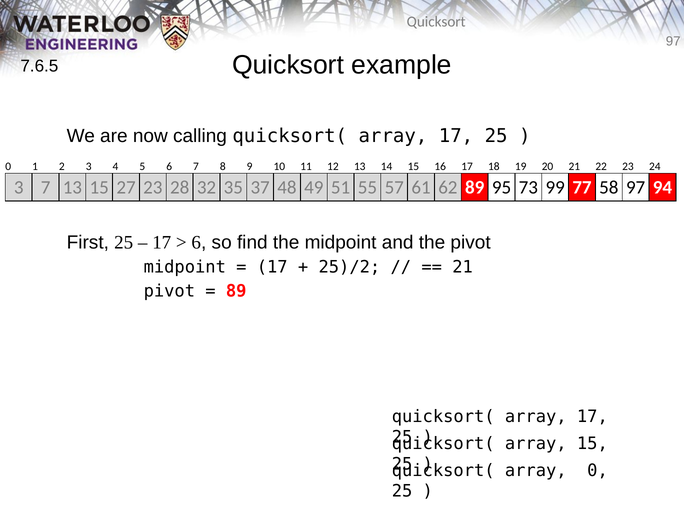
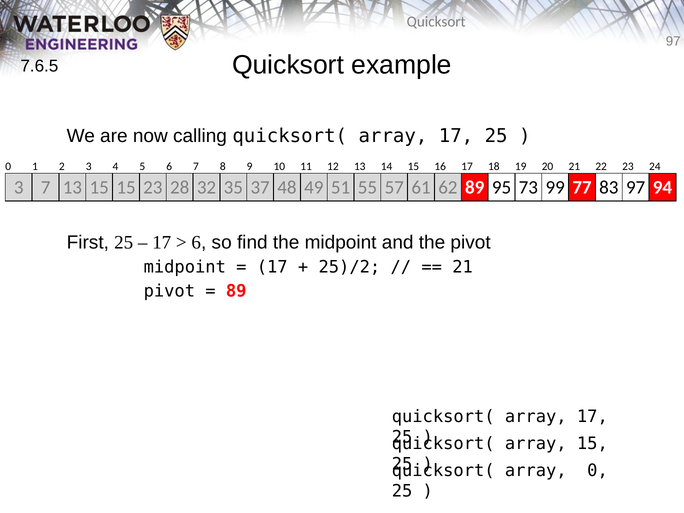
15 27: 27 -> 15
58: 58 -> 83
